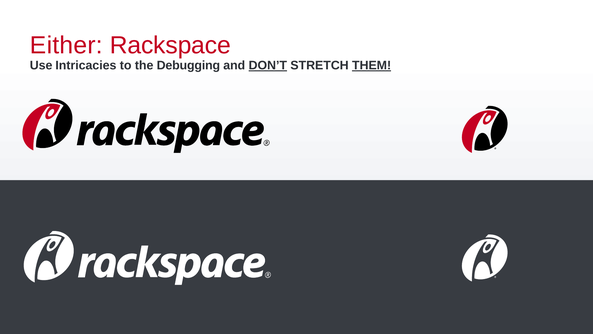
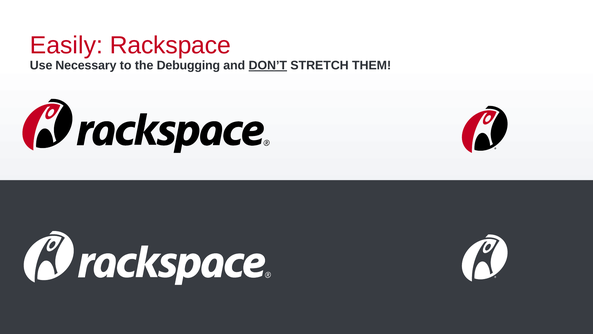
Either: Either -> Easily
Intricacies: Intricacies -> Necessary
THEM underline: present -> none
